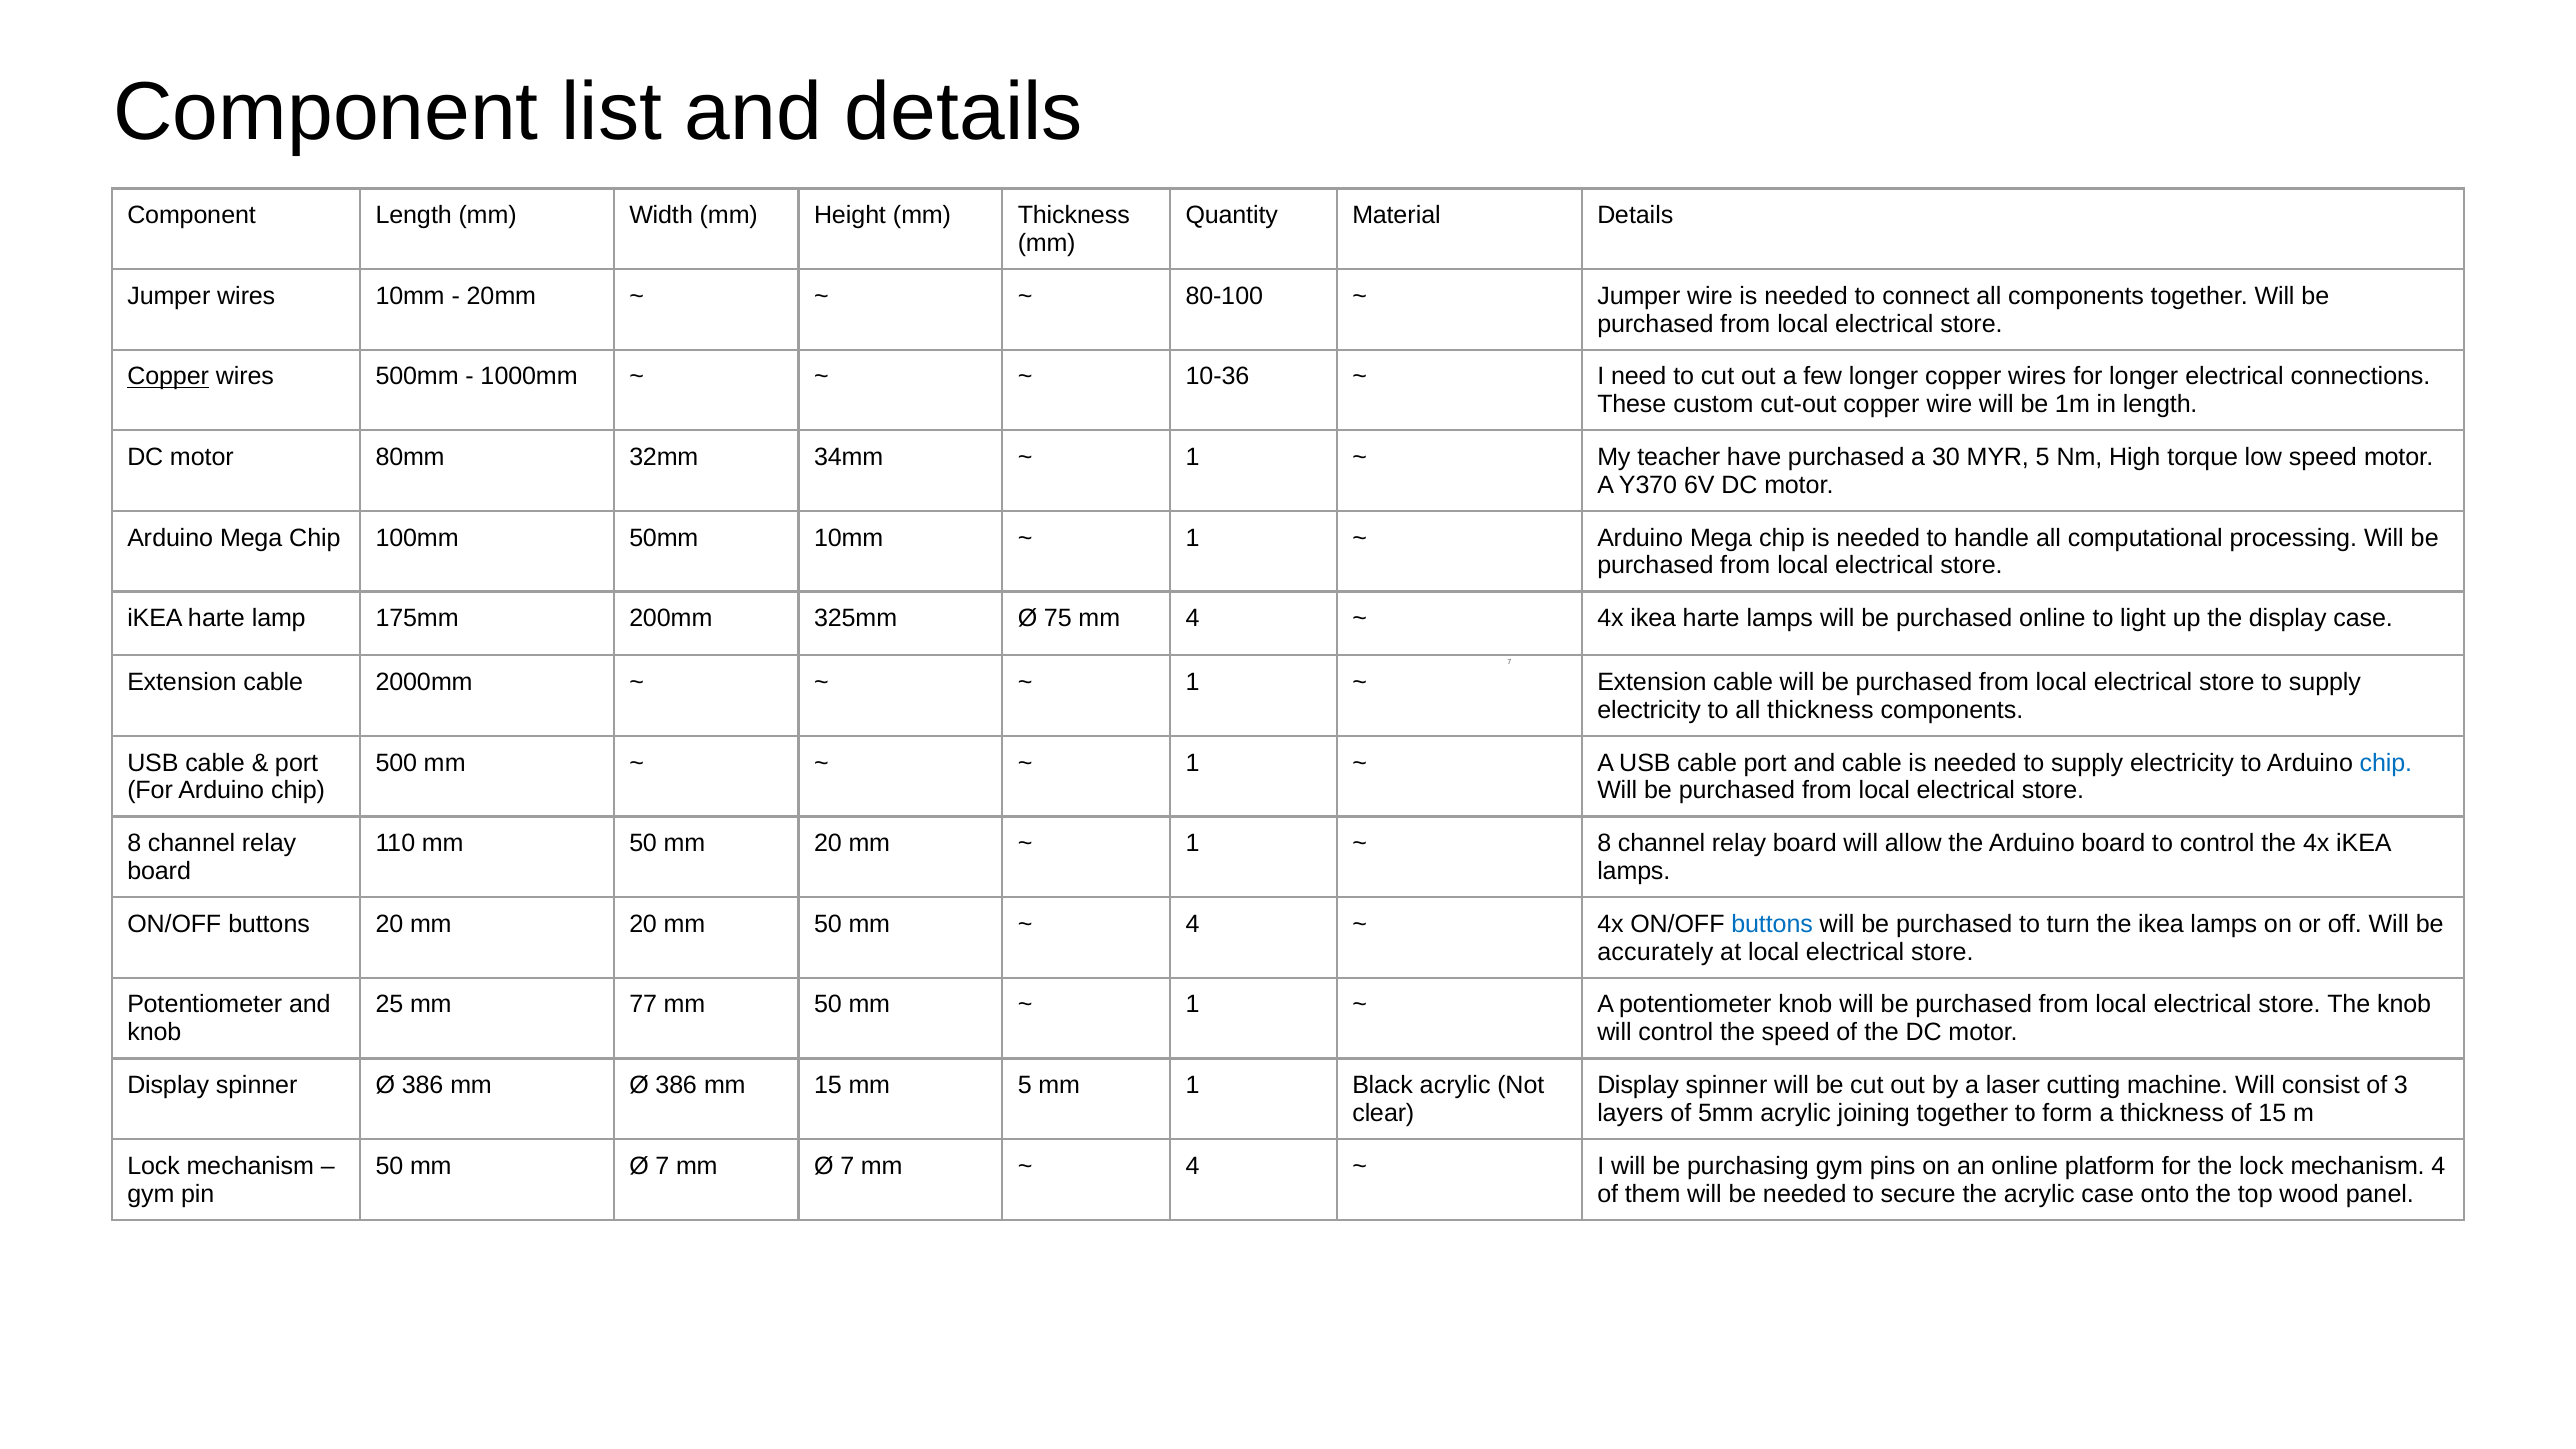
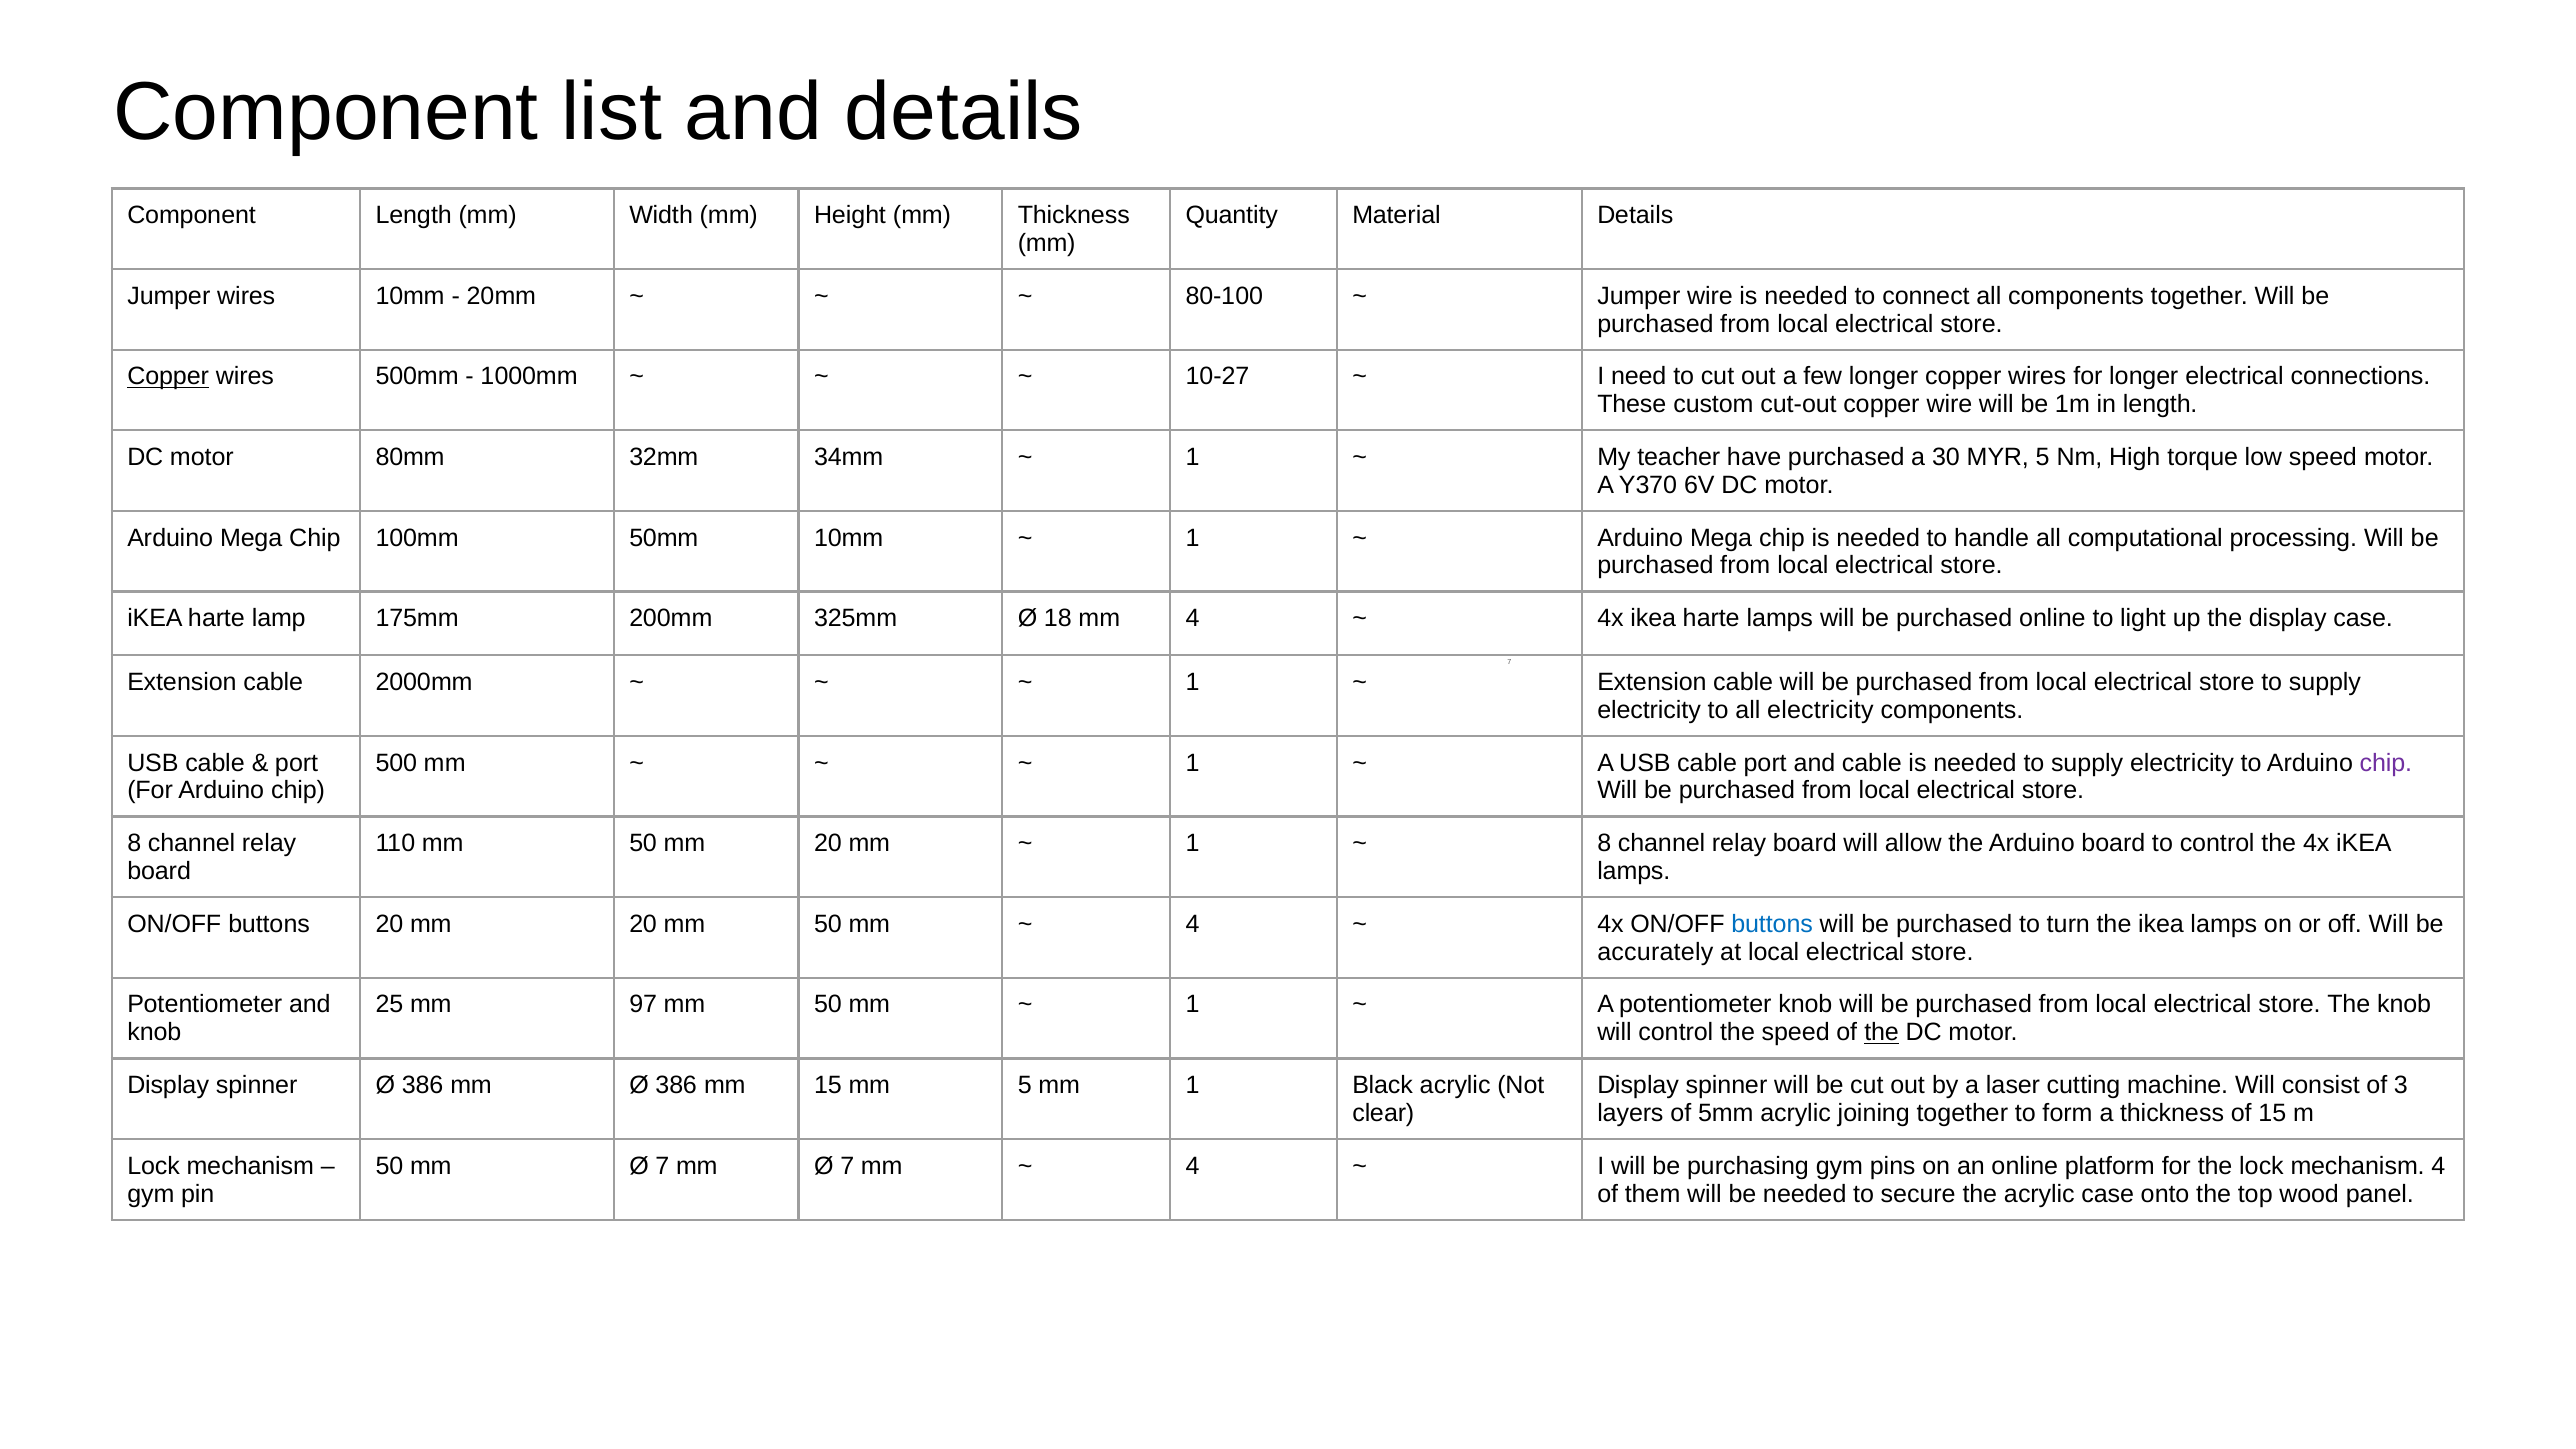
10-36: 10-36 -> 10-27
75: 75 -> 18
all thickness: thickness -> electricity
chip at (2386, 763) colour: blue -> purple
77: 77 -> 97
the at (1882, 1033) underline: none -> present
